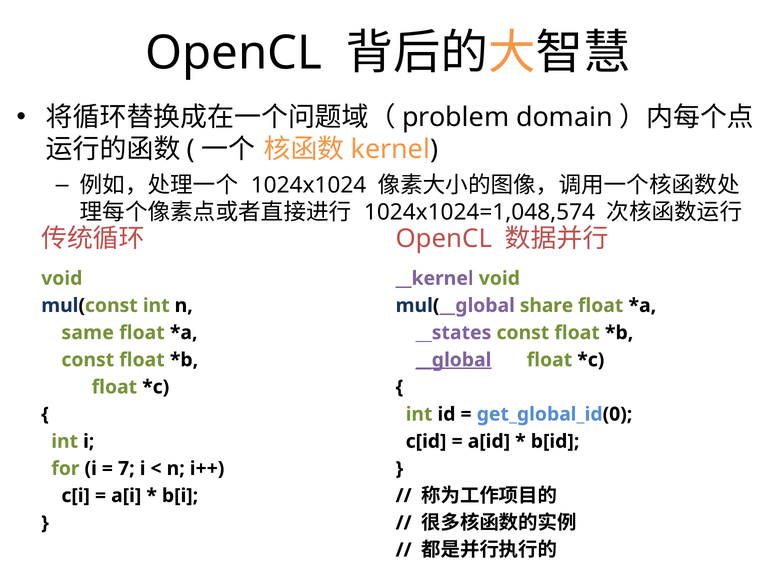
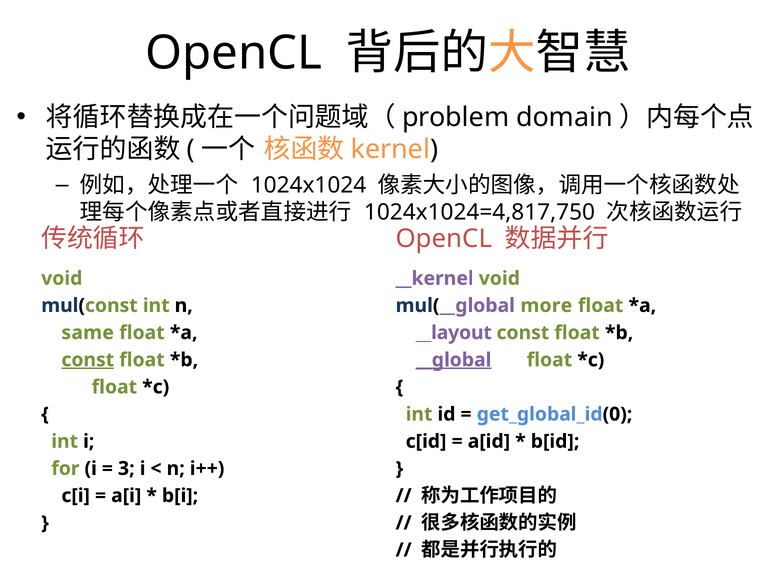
1024x1024=1,048,574: 1024x1024=1,048,574 -> 1024x1024=4,817,750
share: share -> more
__states: __states -> __layout
const at (88, 360) underline: none -> present
7: 7 -> 3
